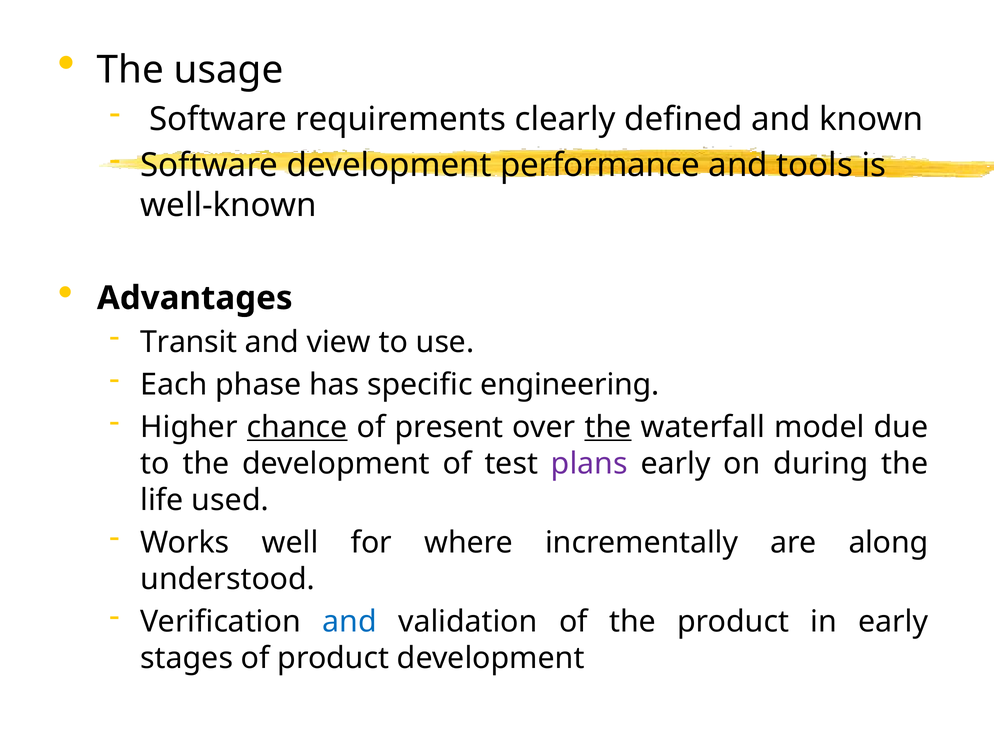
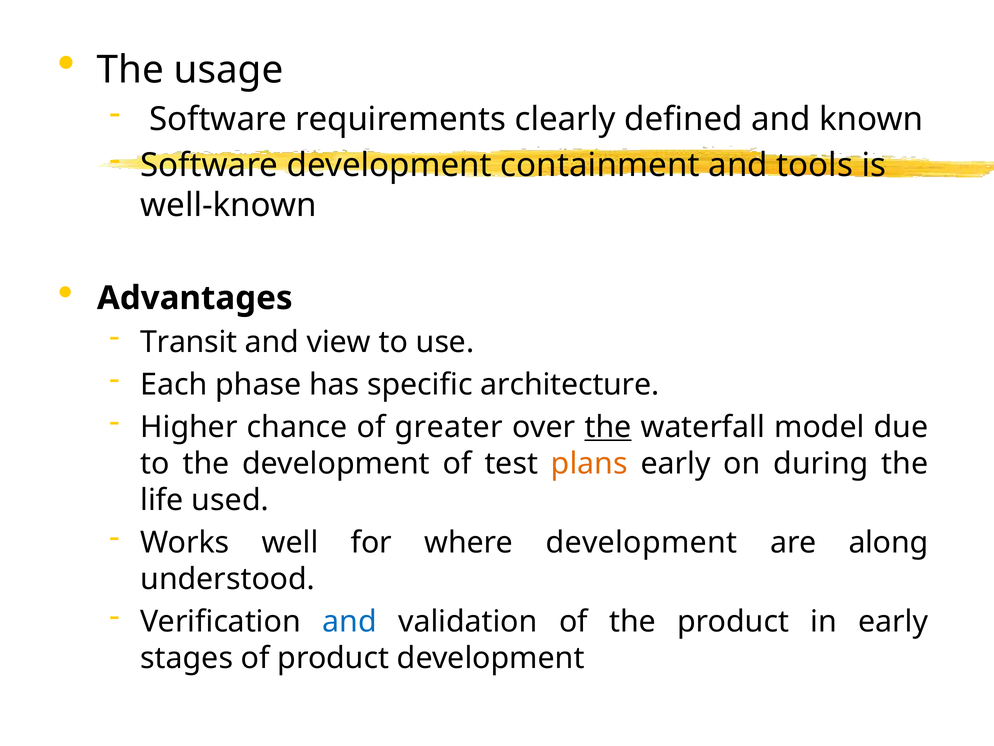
performance: performance -> containment
engineering: engineering -> architecture
chance underline: present -> none
present: present -> greater
plans colour: purple -> orange
where incrementally: incrementally -> development
